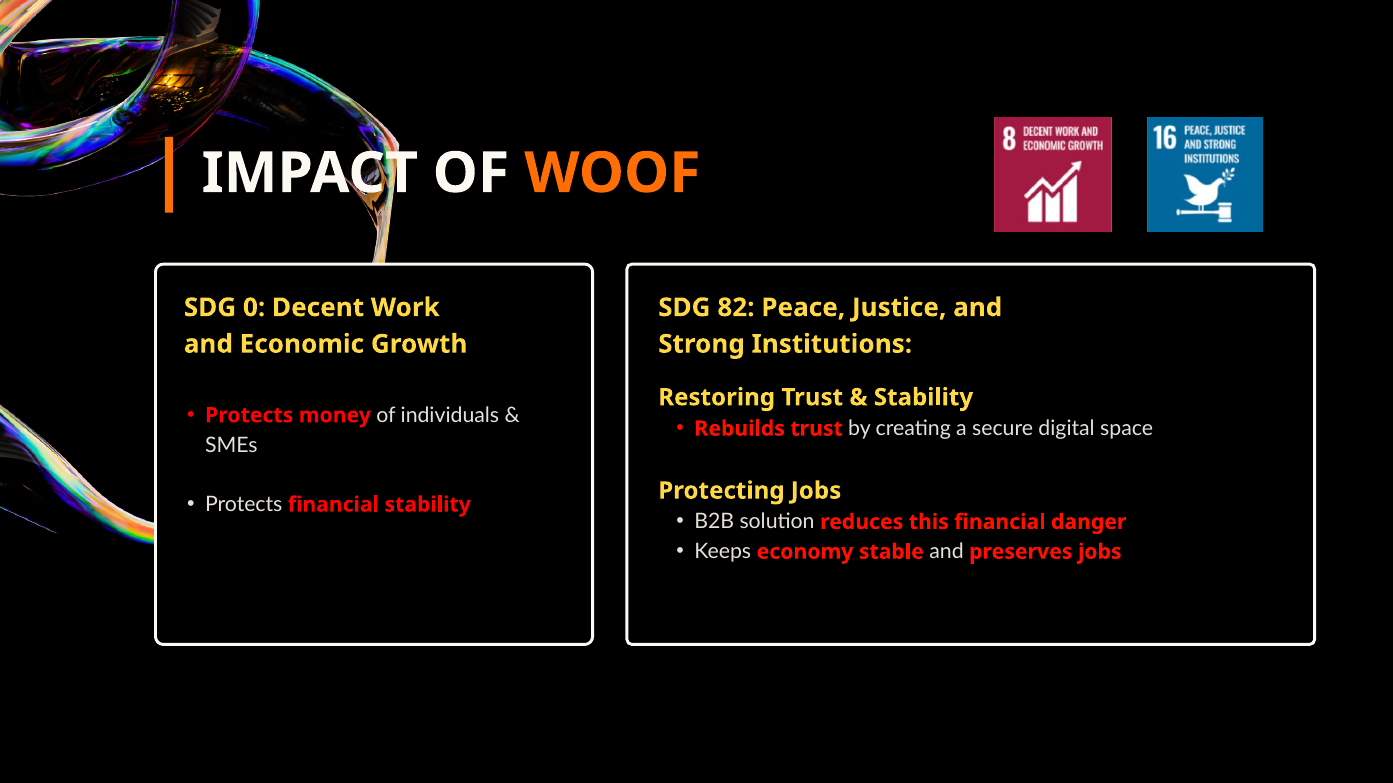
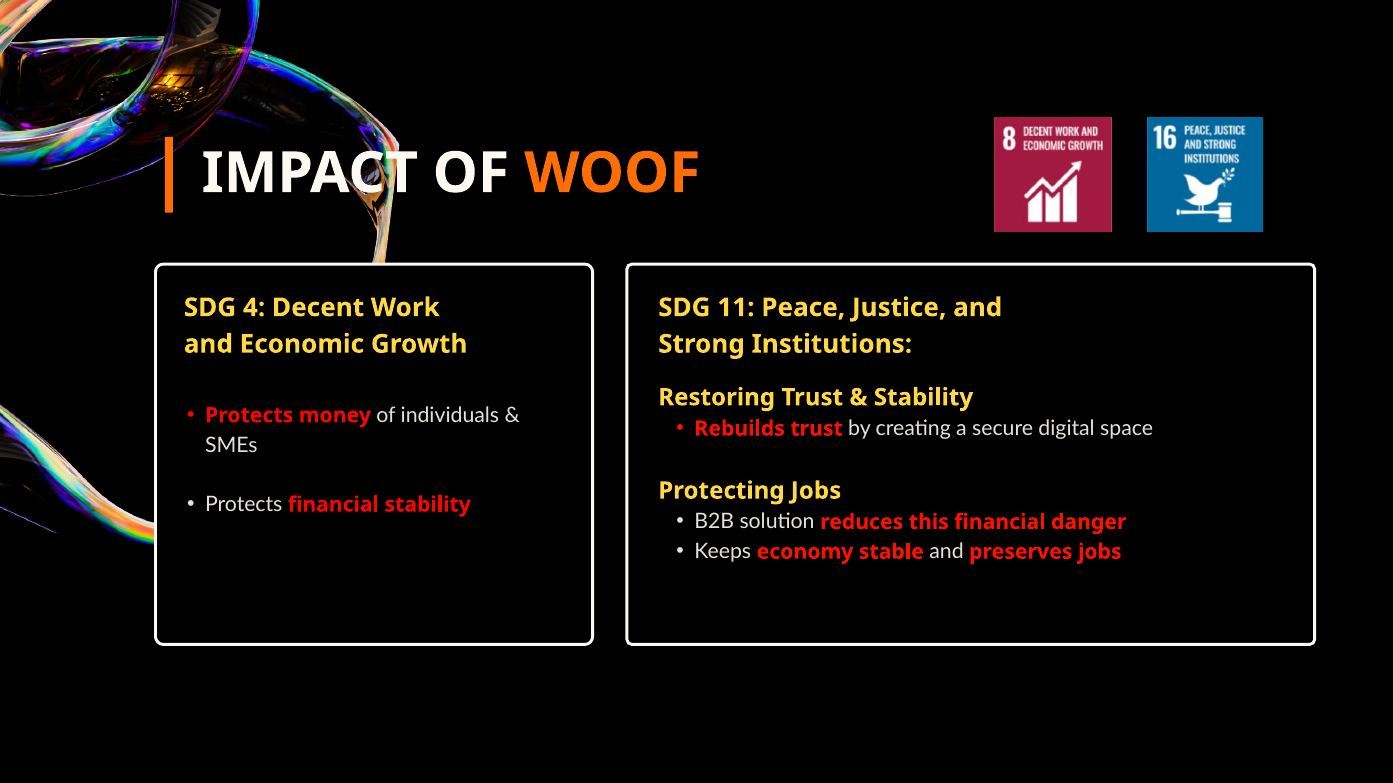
0: 0 -> 4
82: 82 -> 11
